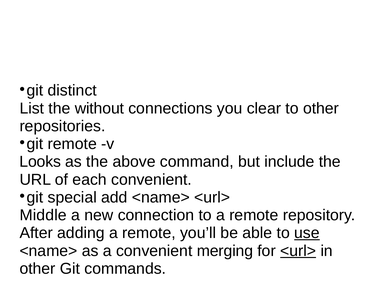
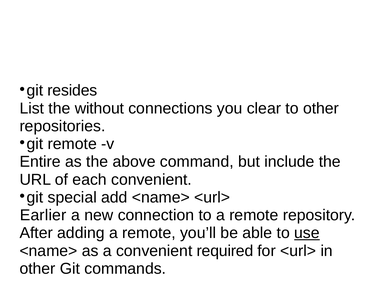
distinct: distinct -> resides
Looks: Looks -> Entire
Middle: Middle -> Earlier
merging: merging -> required
<url> at (298, 251) underline: present -> none
